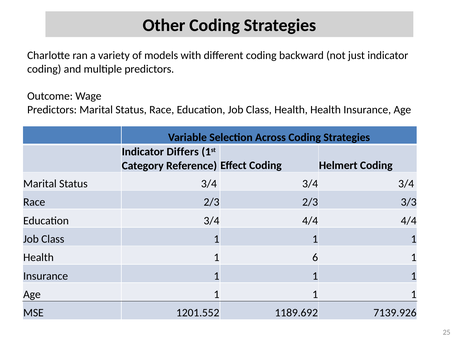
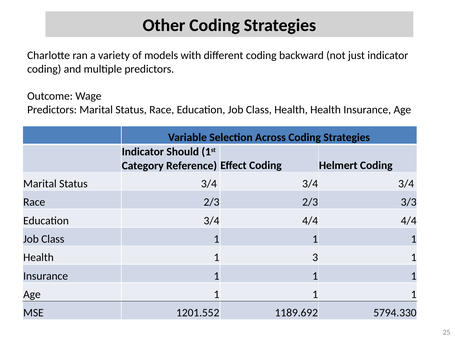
Differs: Differs -> Should
6: 6 -> 3
7139.926: 7139.926 -> 5794.330
